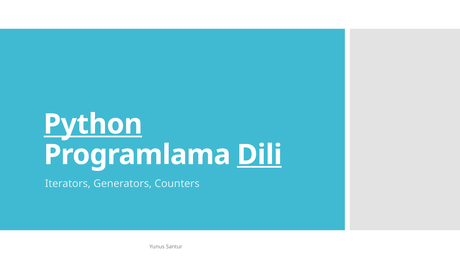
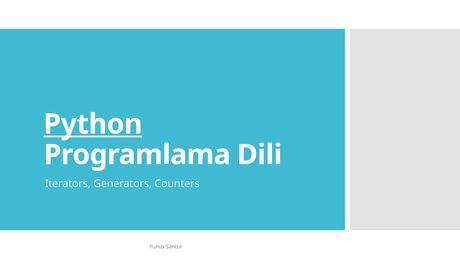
Dili underline: present -> none
